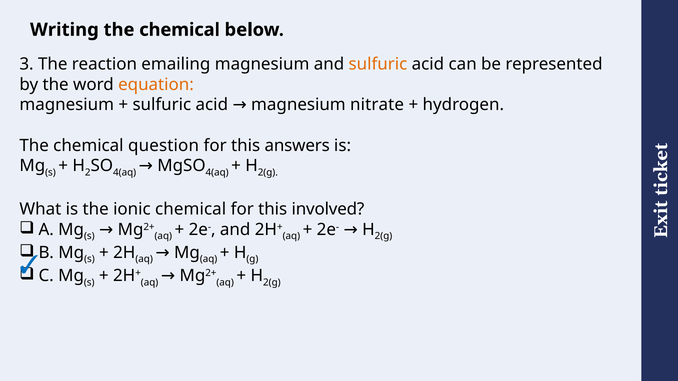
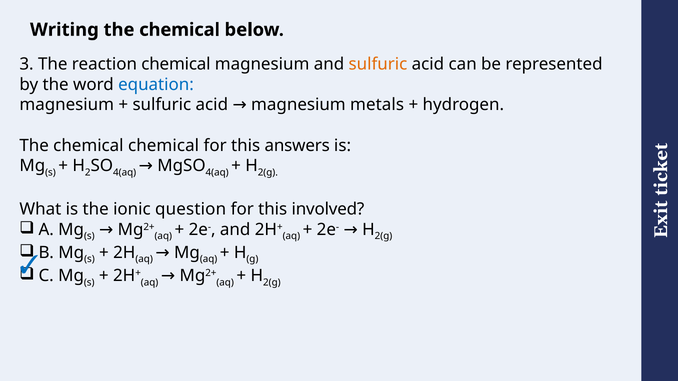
reaction emailing: emailing -> chemical
equation colour: orange -> blue
nitrate: nitrate -> metals
chemical question: question -> chemical
ionic chemical: chemical -> question
